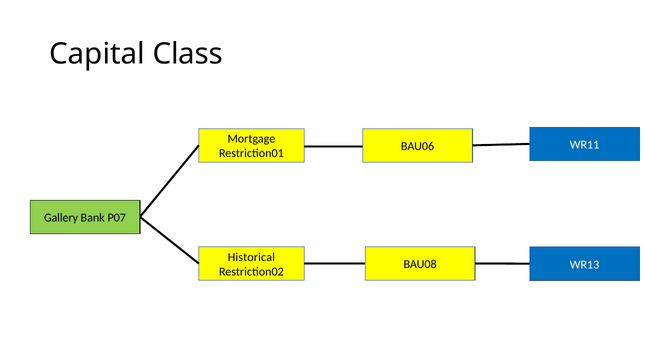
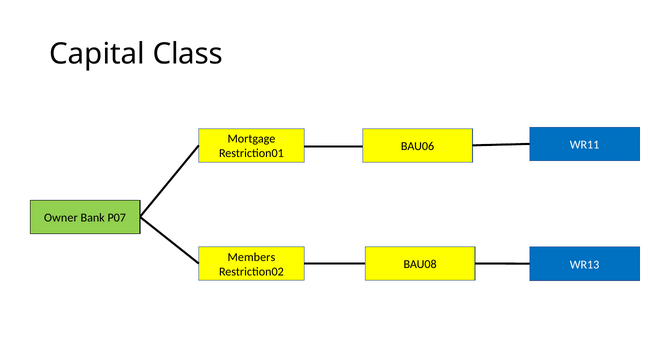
Gallery: Gallery -> Owner
Historical: Historical -> Members
